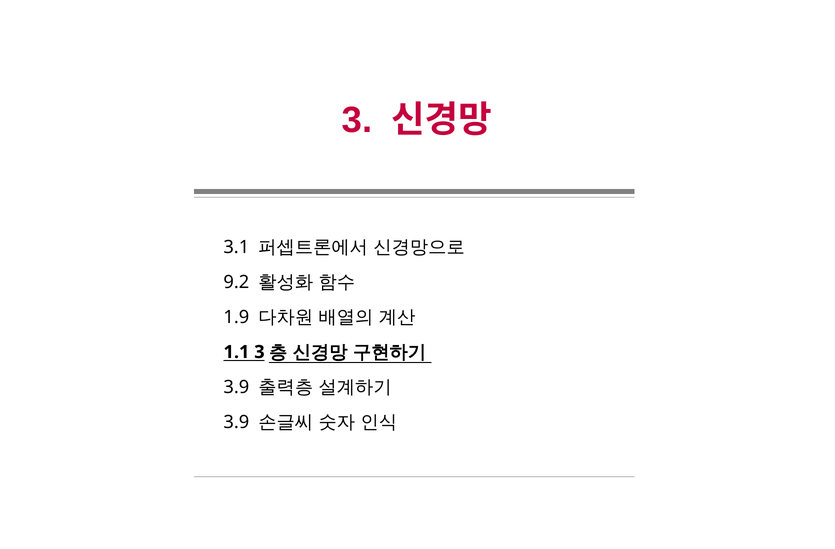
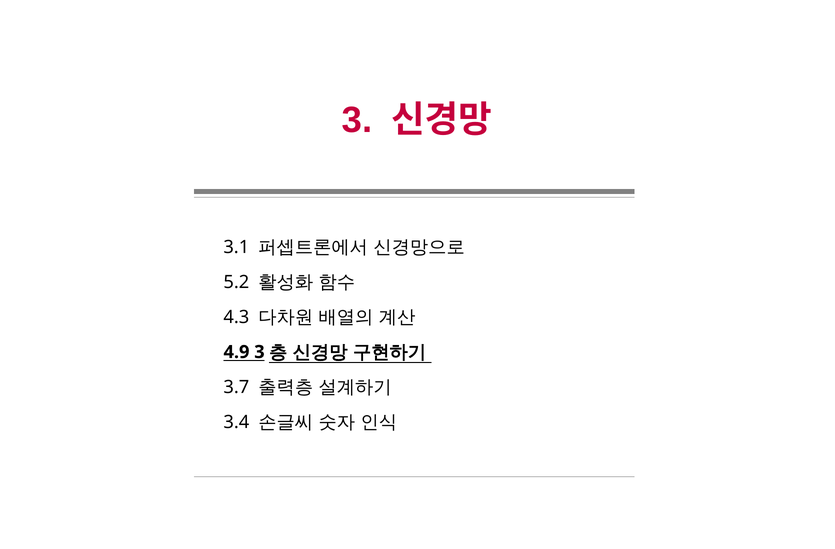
9.2: 9.2 -> 5.2
1.9: 1.9 -> 4.3
1.1: 1.1 -> 4.9
3.9 at (236, 387): 3.9 -> 3.7
3.9 at (236, 422): 3.9 -> 3.4
